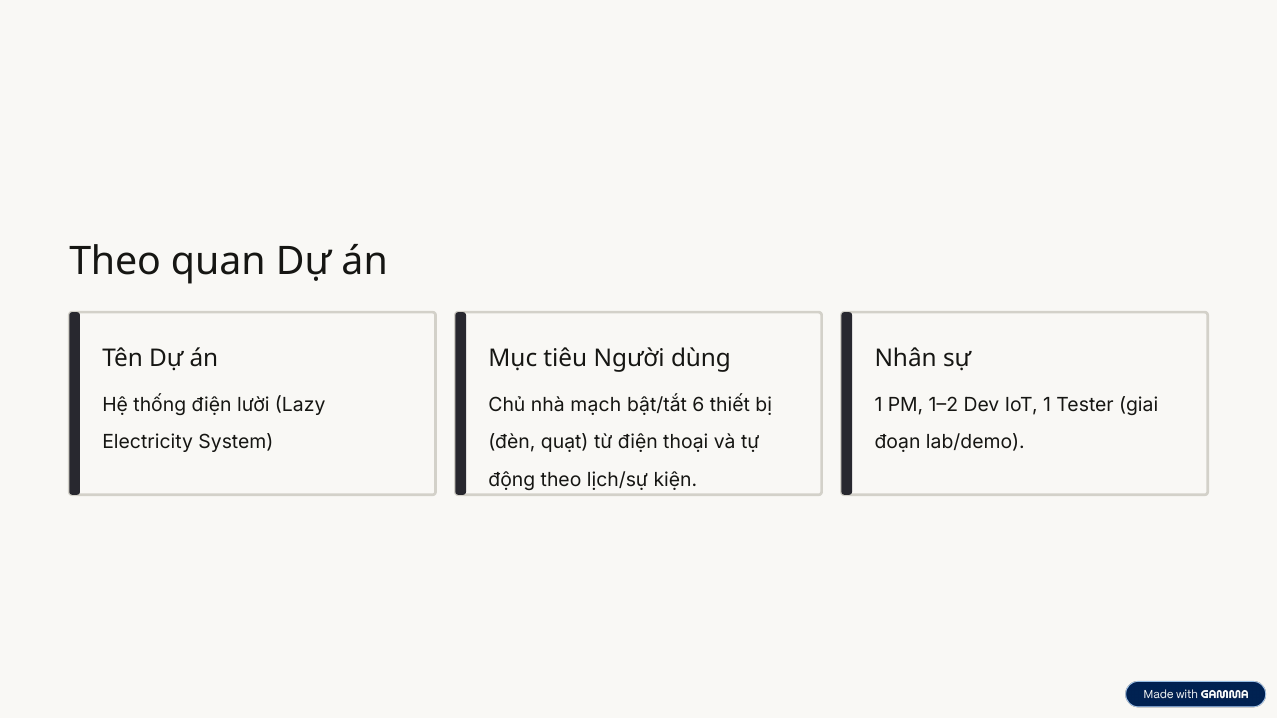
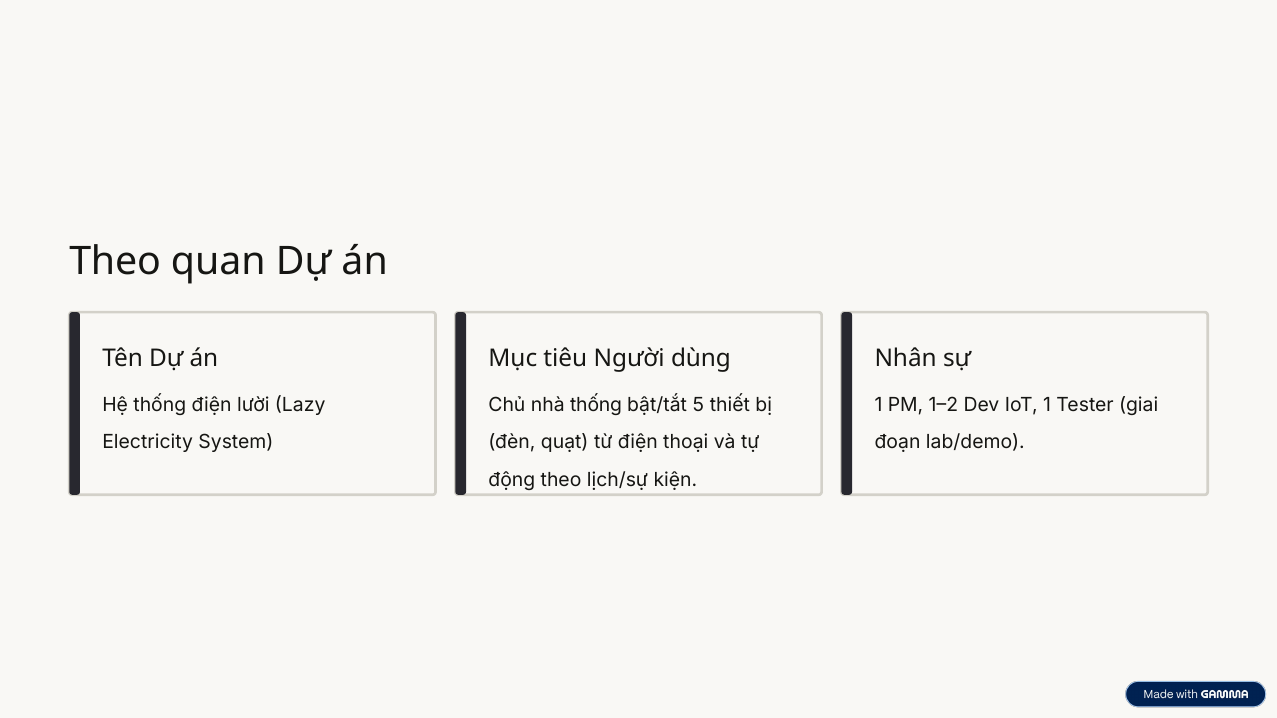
nhà mạch: mạch -> thống
6: 6 -> 5
